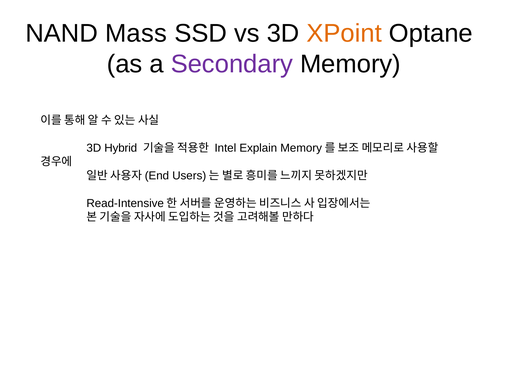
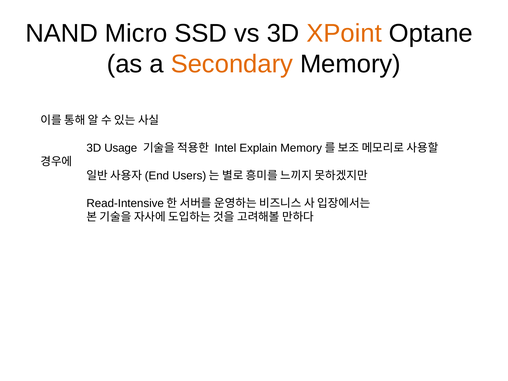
Mass: Mass -> Micro
Secondary colour: purple -> orange
Hybrid: Hybrid -> Usage
